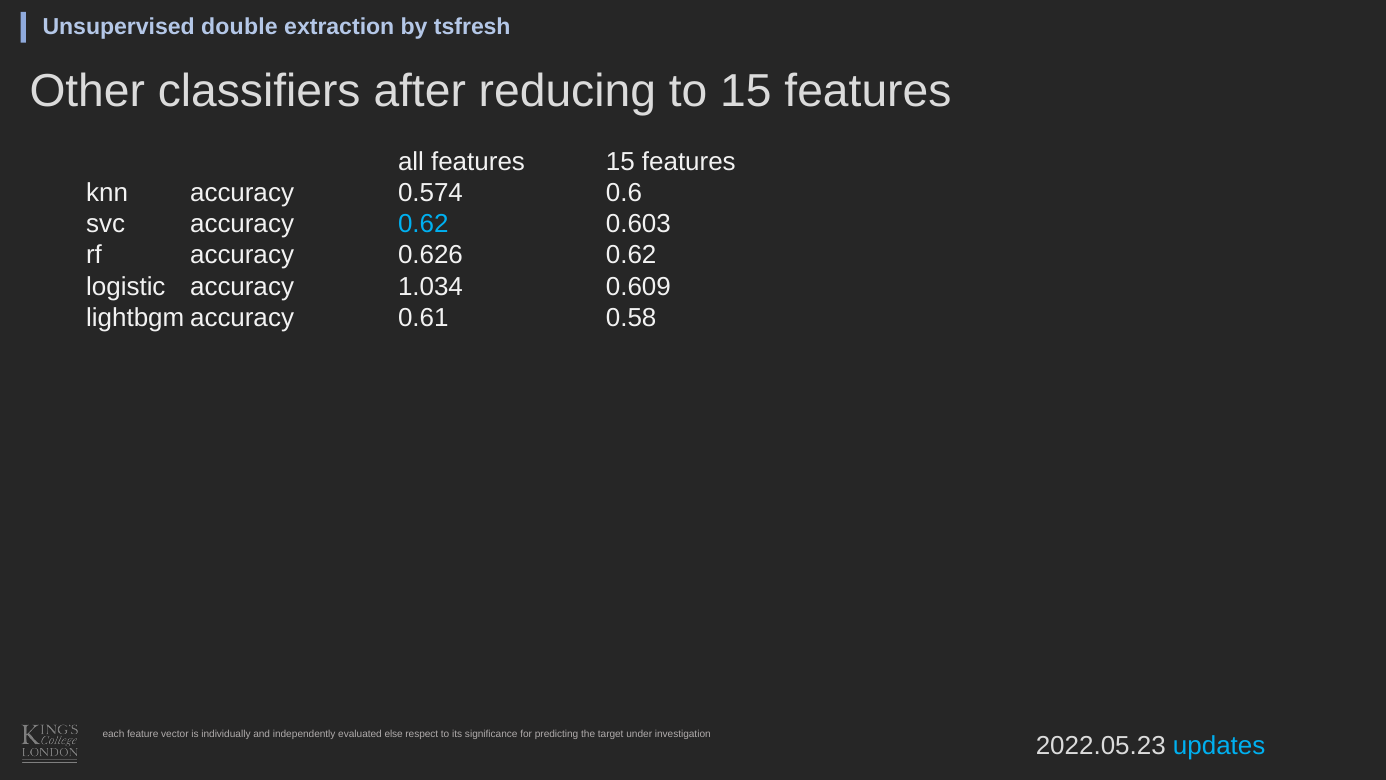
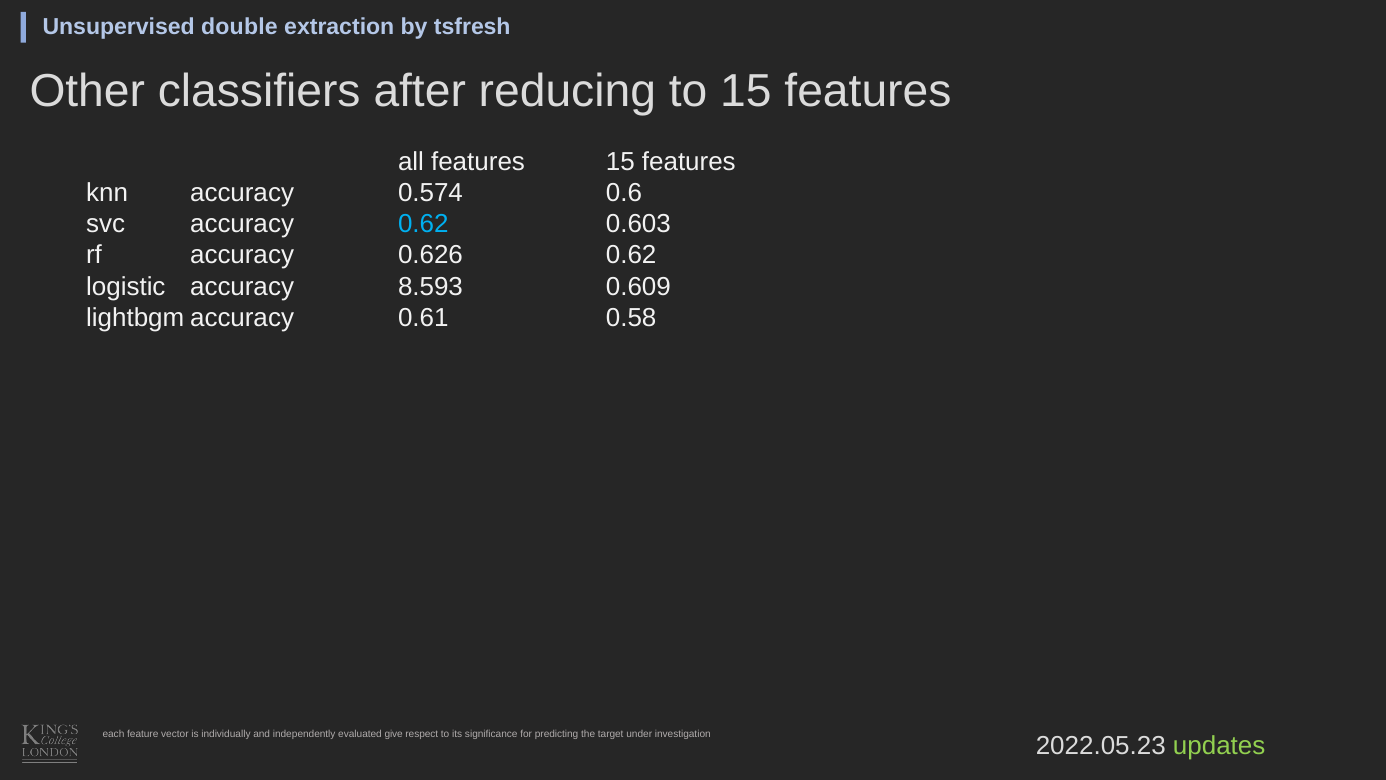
1.034: 1.034 -> 8.593
else: else -> give
updates colour: light blue -> light green
